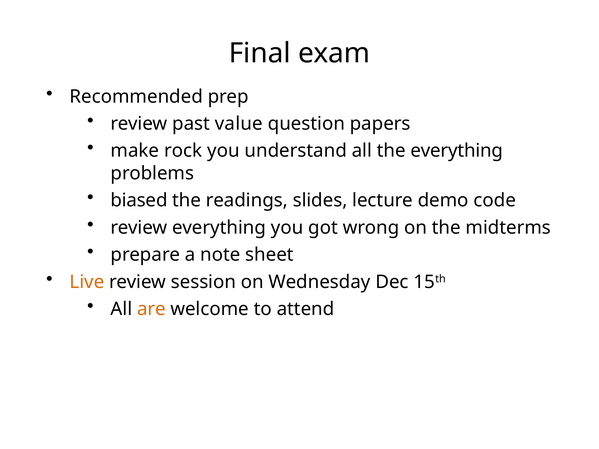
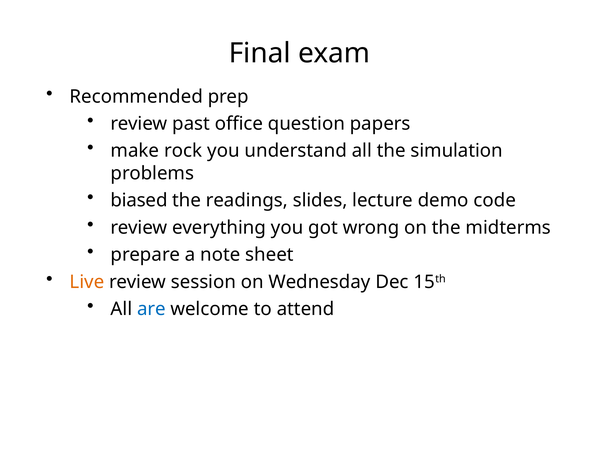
value: value -> office
the everything: everything -> simulation
are colour: orange -> blue
